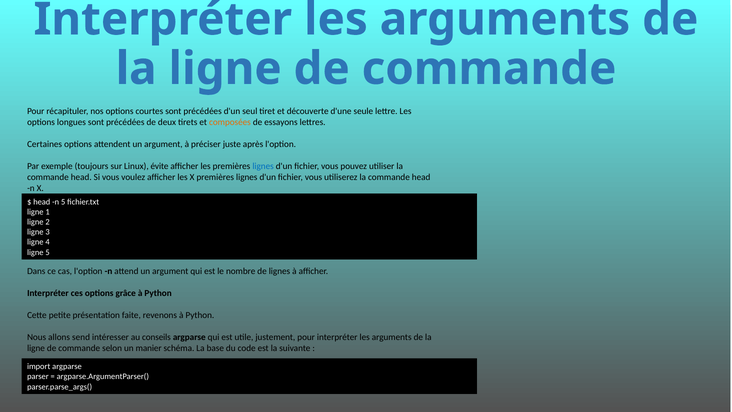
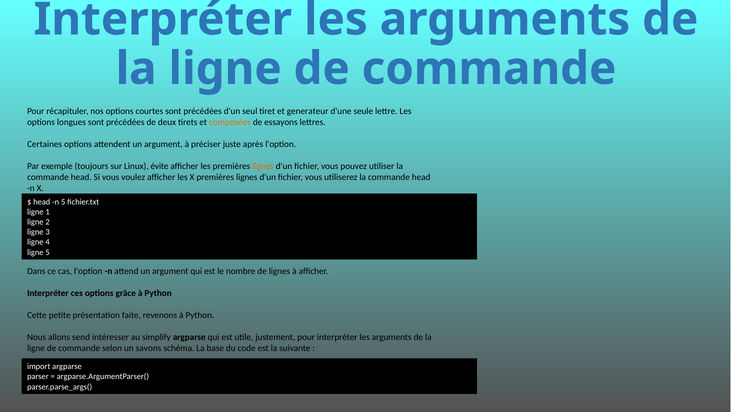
découverte: découverte -> generateur
lignes at (263, 166) colour: blue -> orange
conseils: conseils -> simplify
manier: manier -> savons
